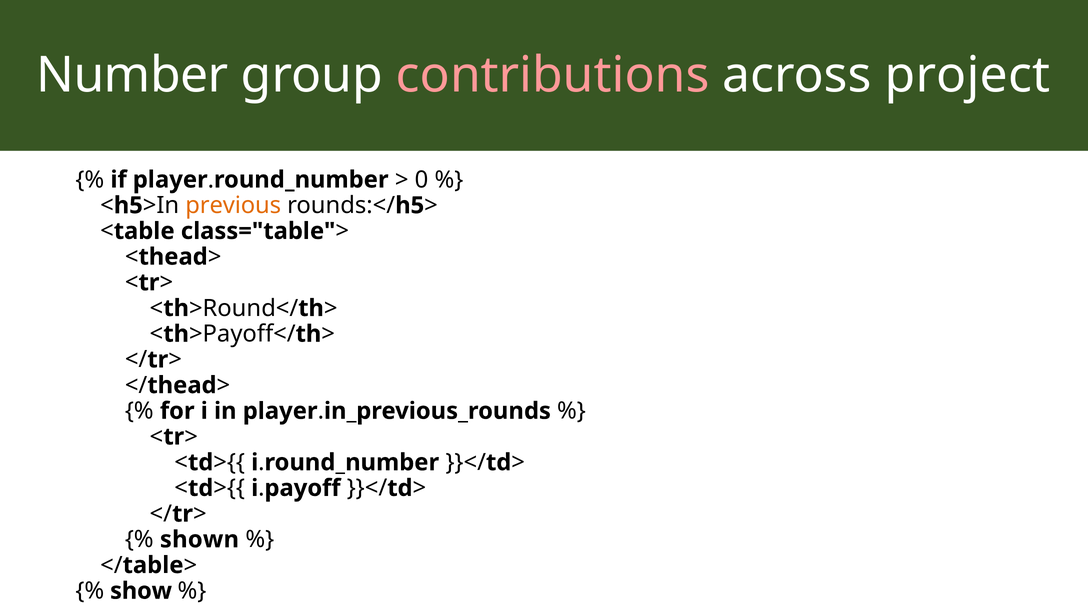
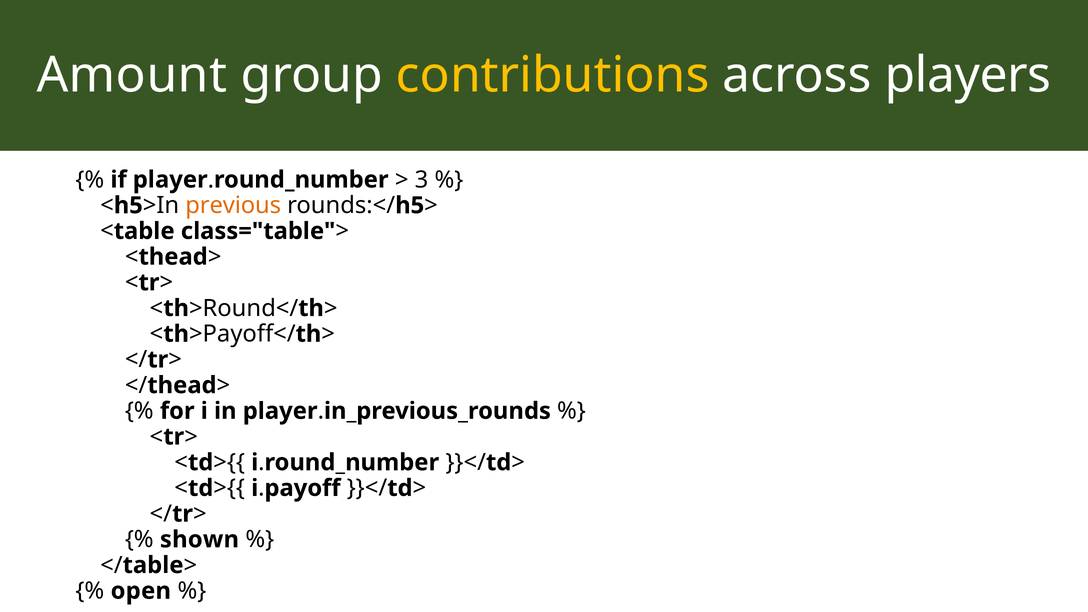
Number: Number -> Amount
contributions colour: pink -> yellow
project: project -> players
0: 0 -> 3
show: show -> open
